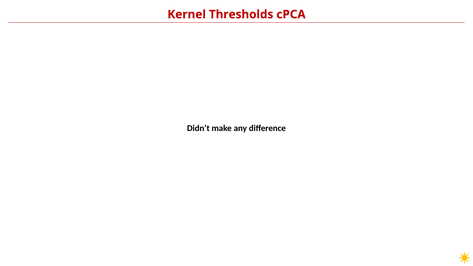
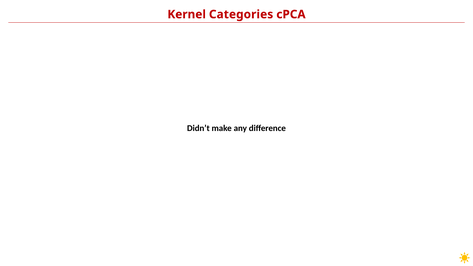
Thresholds: Thresholds -> Categories
